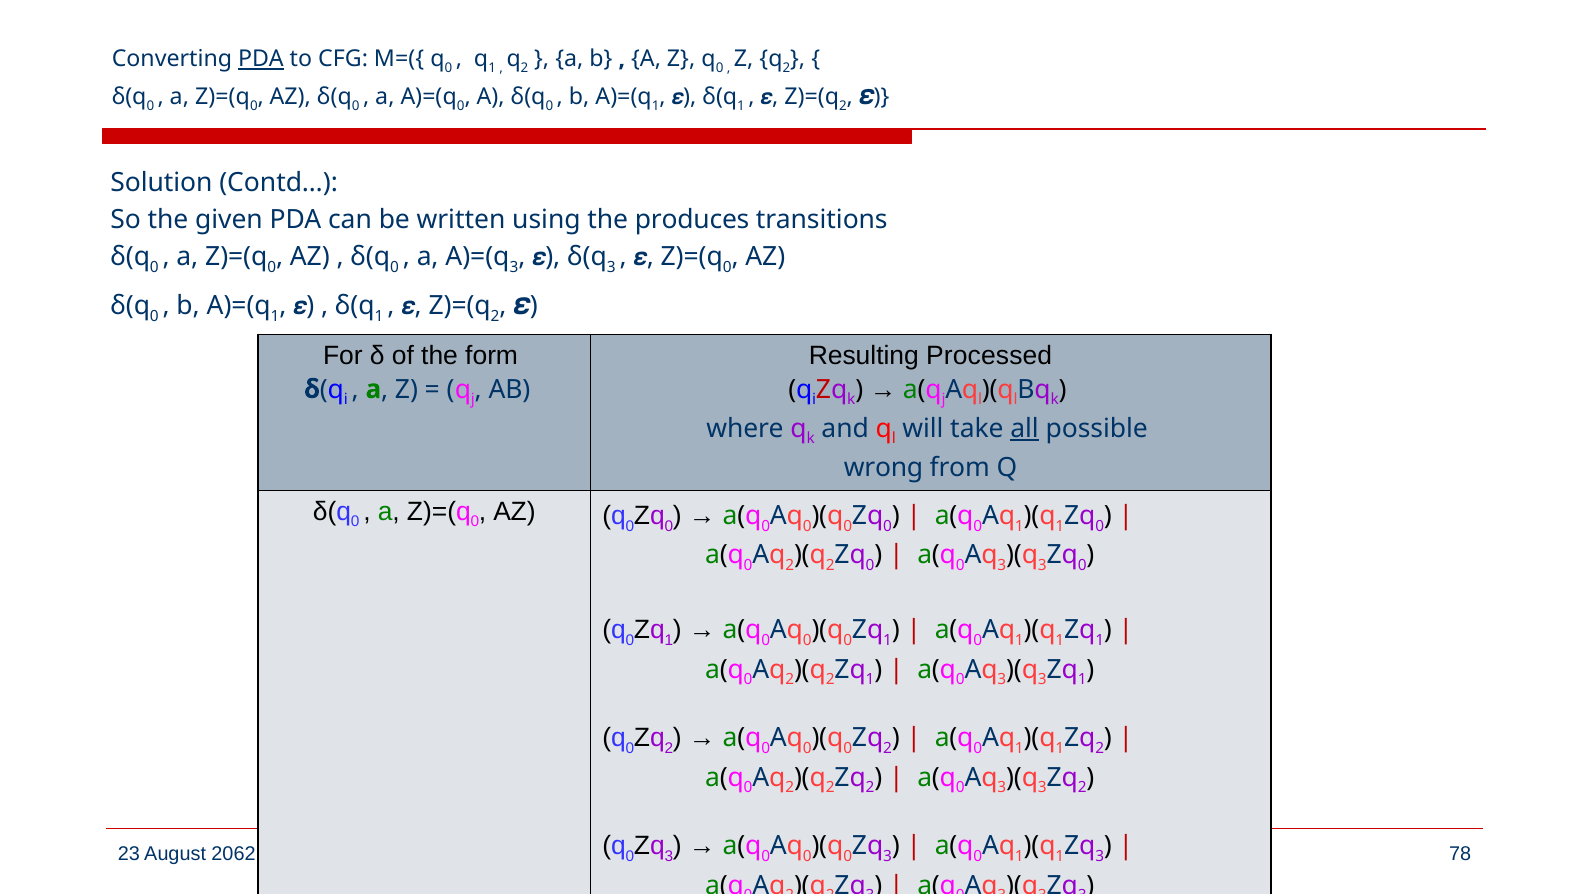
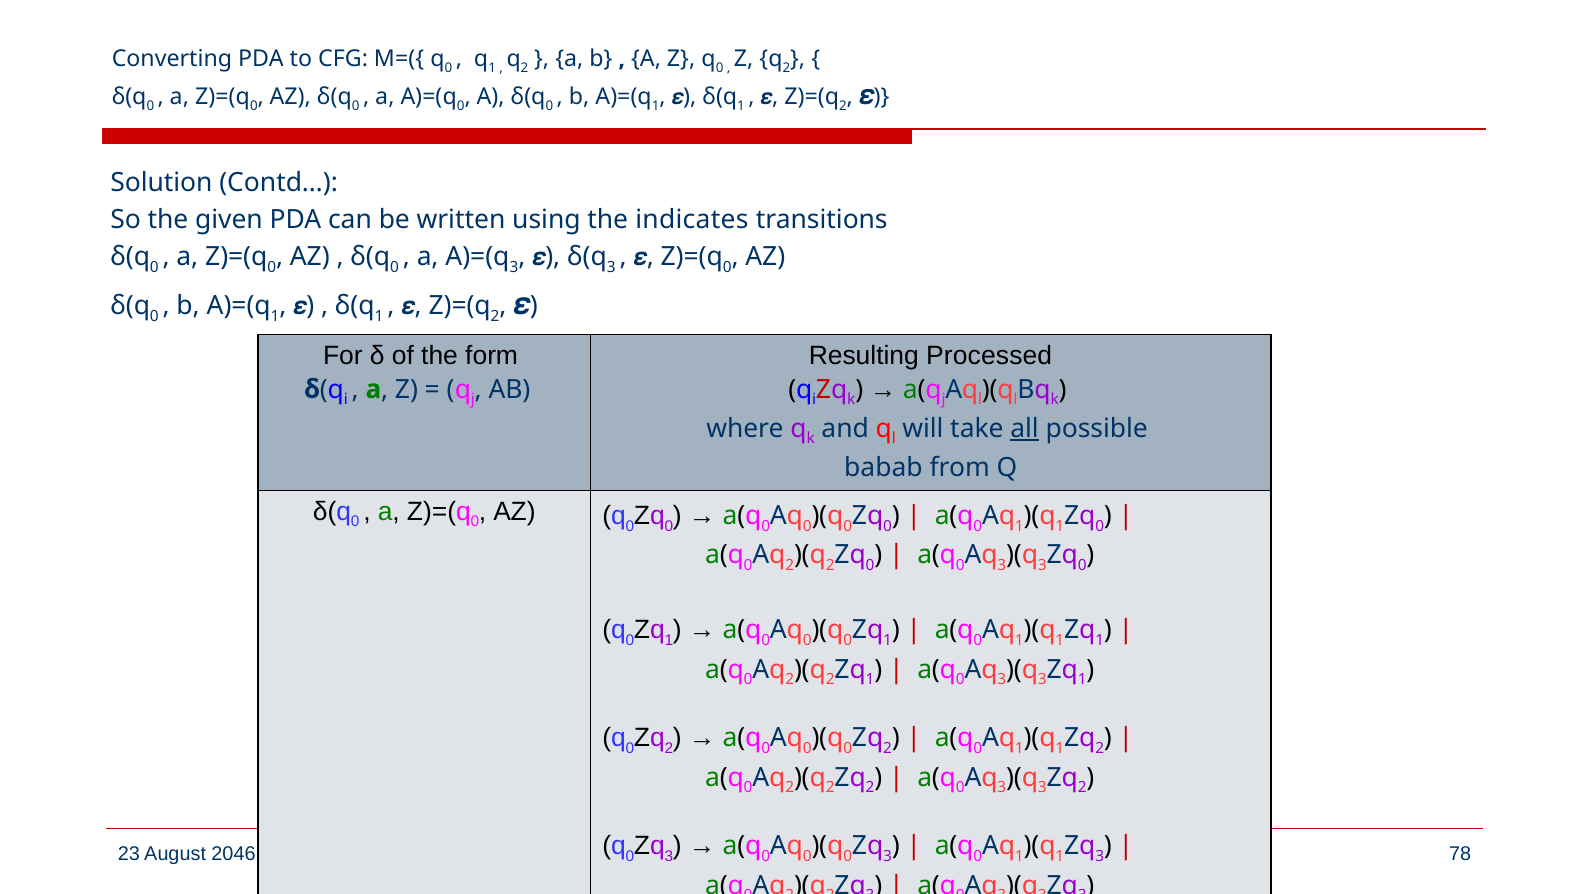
PDA at (261, 59) underline: present -> none
produces: produces -> indicates
wrong: wrong -> babab
2062: 2062 -> 2046
